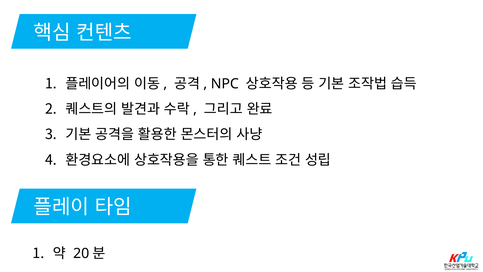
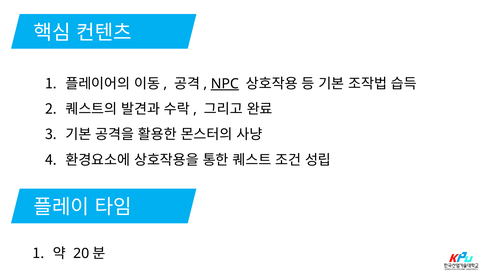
NPC underline: none -> present
